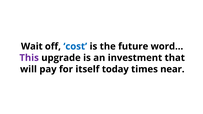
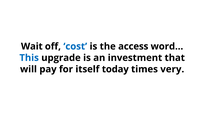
future: future -> access
This colour: purple -> blue
near: near -> very
